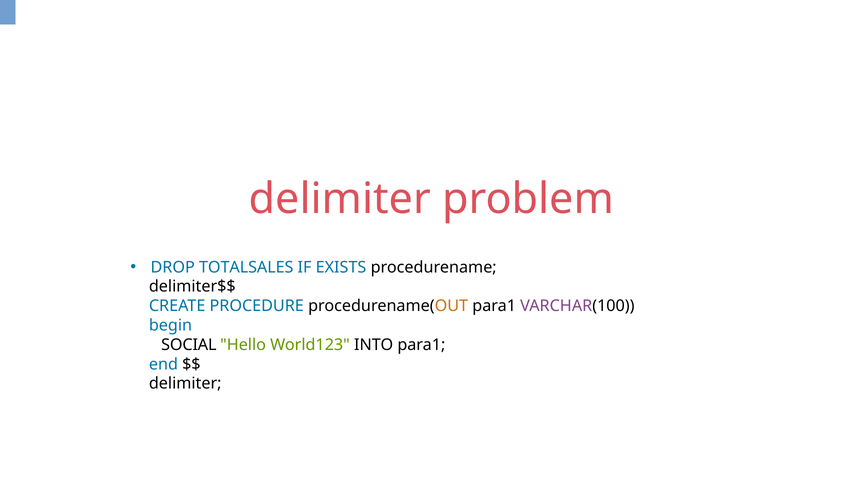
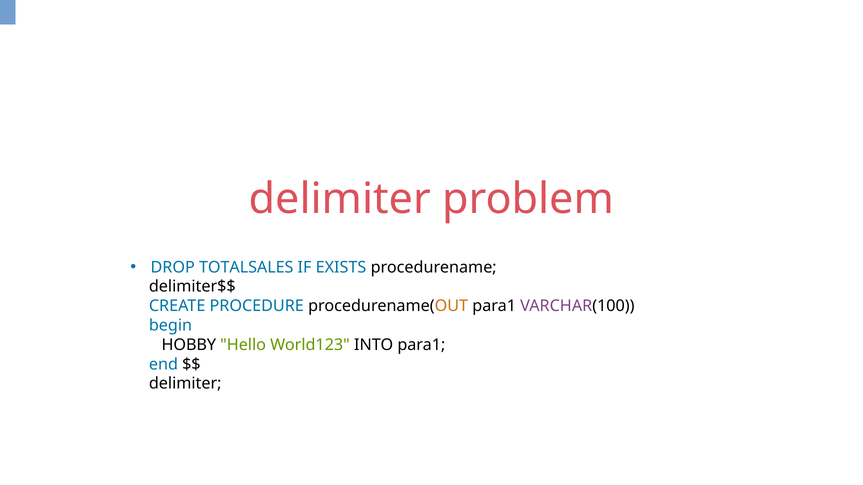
SOCIAL: SOCIAL -> HOBBY
